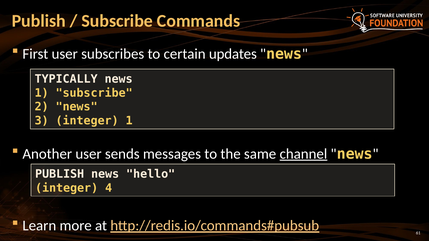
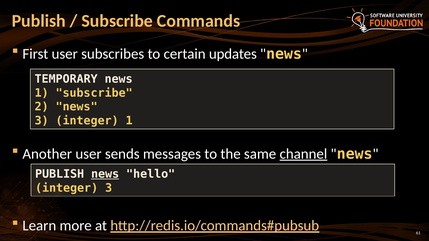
TYPICALLY: TYPICALLY -> TEMPORARY
news at (105, 174) underline: none -> present
integer 4: 4 -> 3
